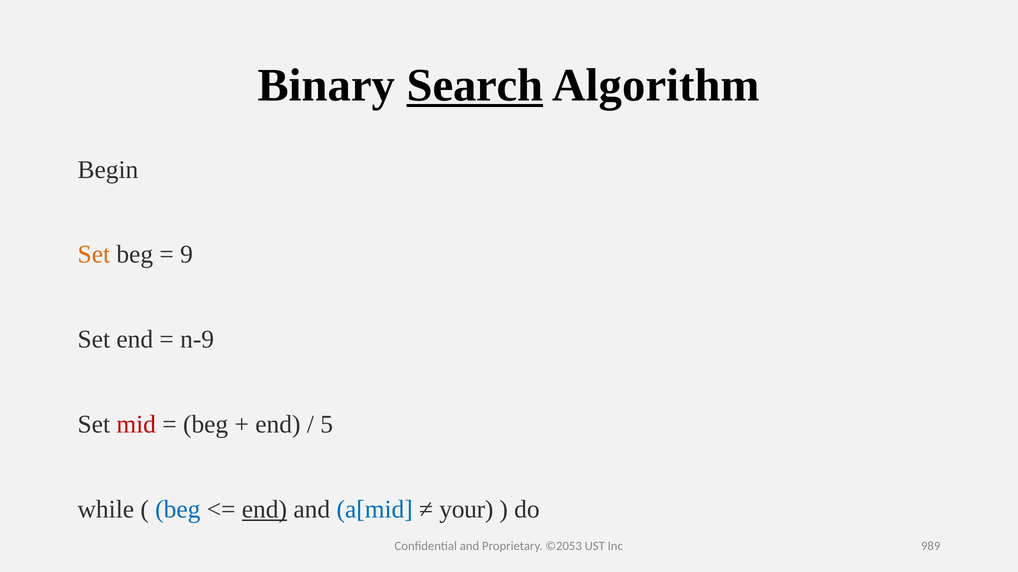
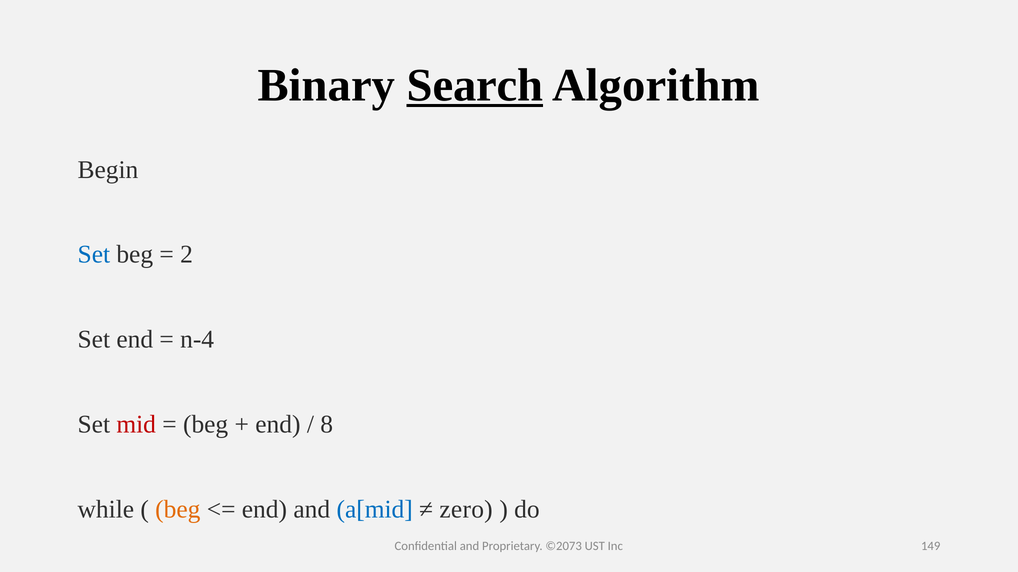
Set at (94, 255) colour: orange -> blue
9: 9 -> 2
n-9: n-9 -> n-4
5: 5 -> 8
beg at (178, 510) colour: blue -> orange
end at (264, 510) underline: present -> none
your: your -> zero
©2053: ©2053 -> ©2073
989: 989 -> 149
